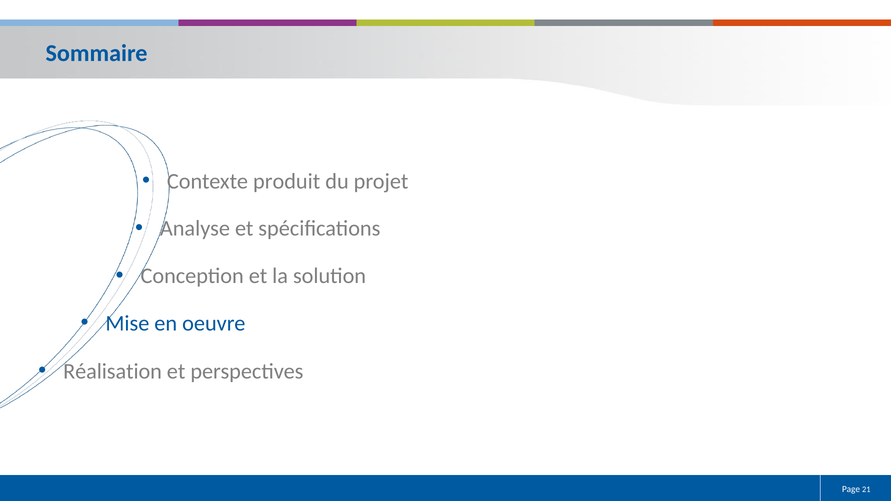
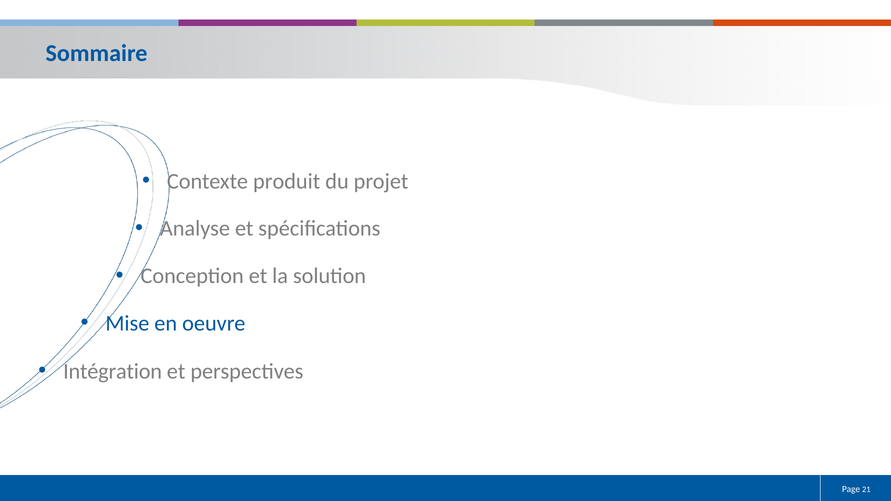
Réalisation: Réalisation -> Intégration
